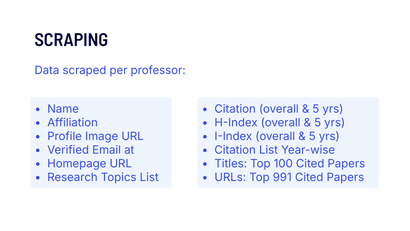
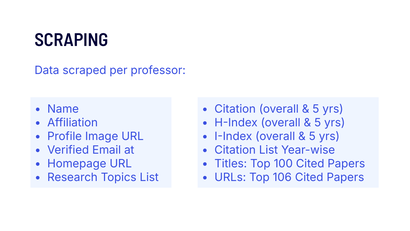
991: 991 -> 106
